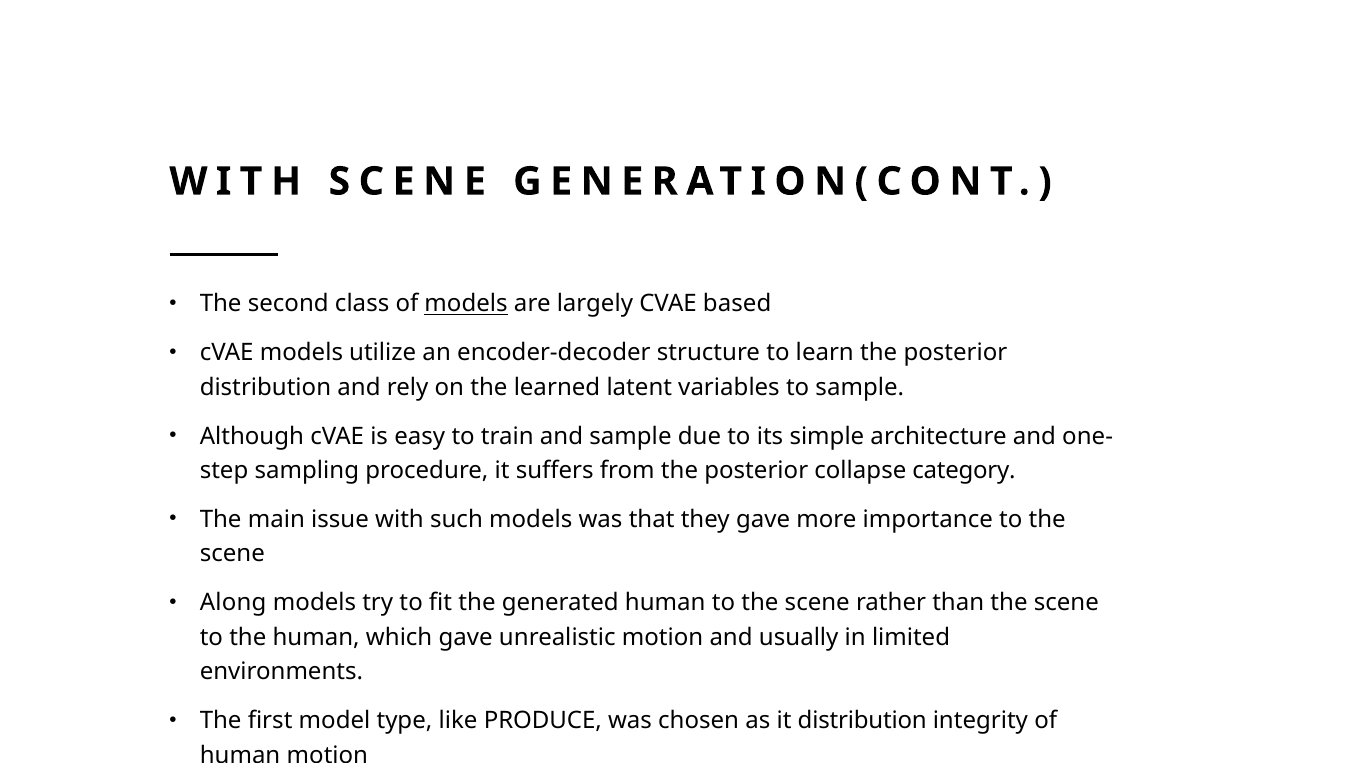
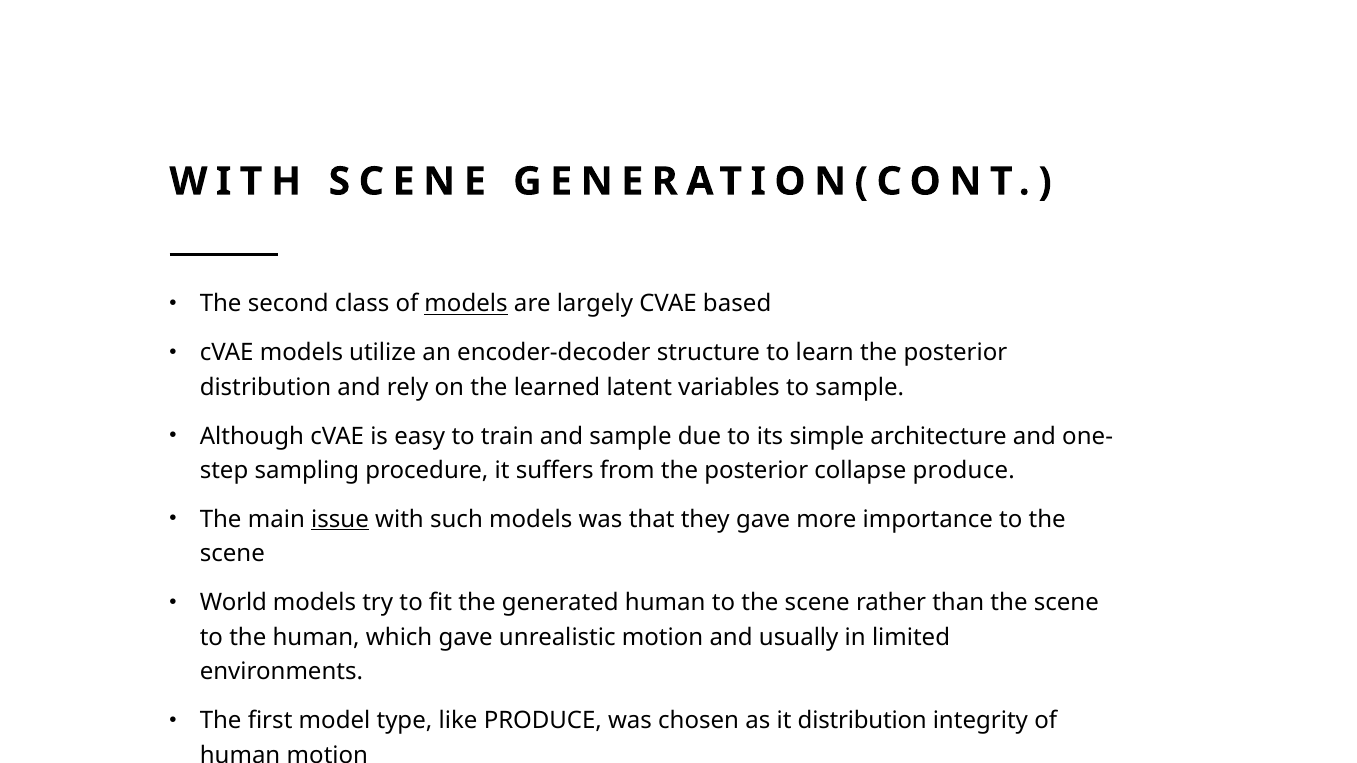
collapse category: category -> produce
issue underline: none -> present
Along: Along -> World
